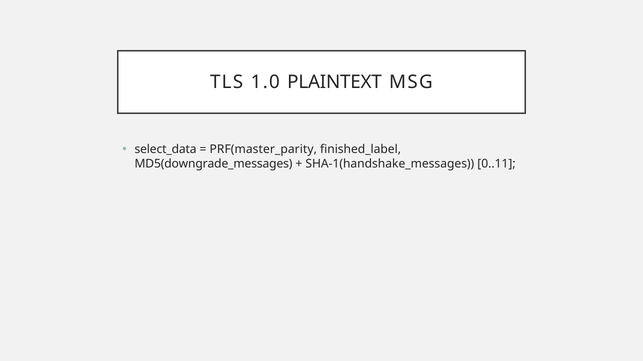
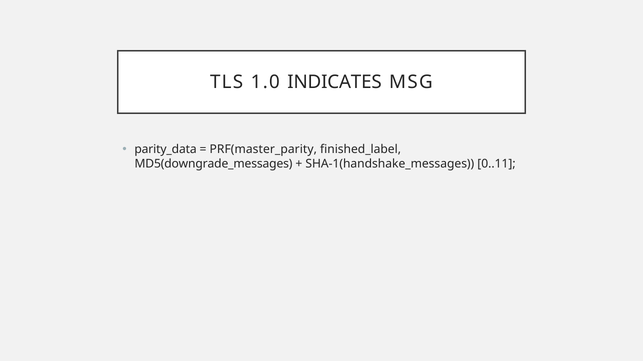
PLAINTEXT: PLAINTEXT -> INDICATES
select_data: select_data -> parity_data
